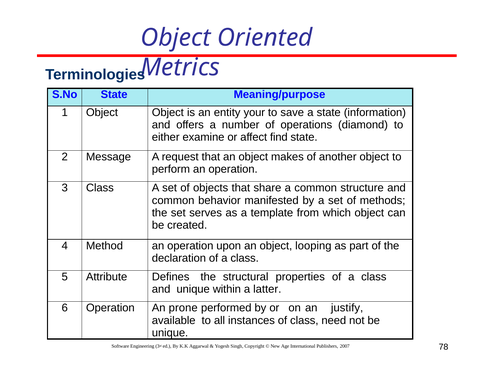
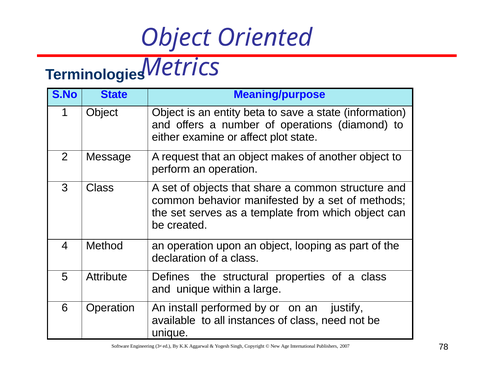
your: your -> beta
find: find -> plot
latter: latter -> large
prone: prone -> install
